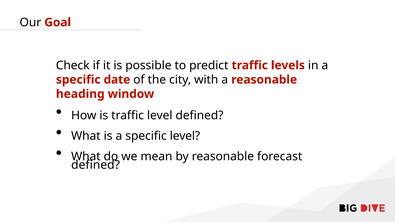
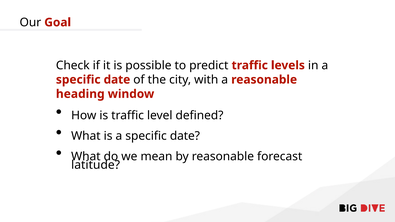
is a specific level: level -> date
defined at (96, 165): defined -> latitude
